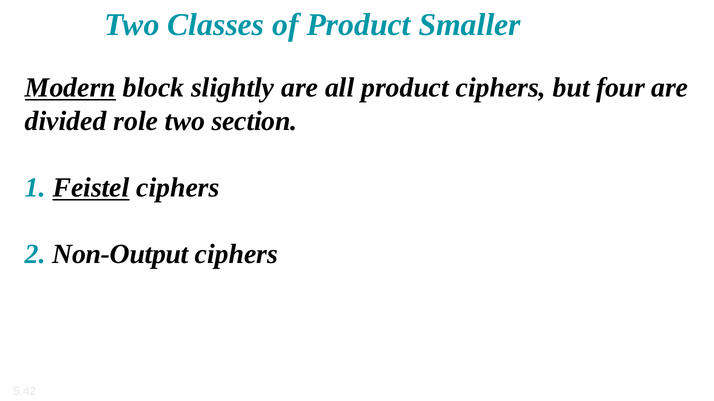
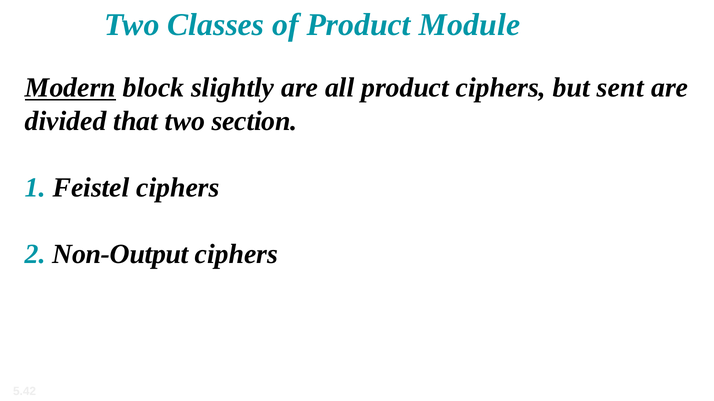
Smaller: Smaller -> Module
four: four -> sent
role: role -> that
Feistel underline: present -> none
